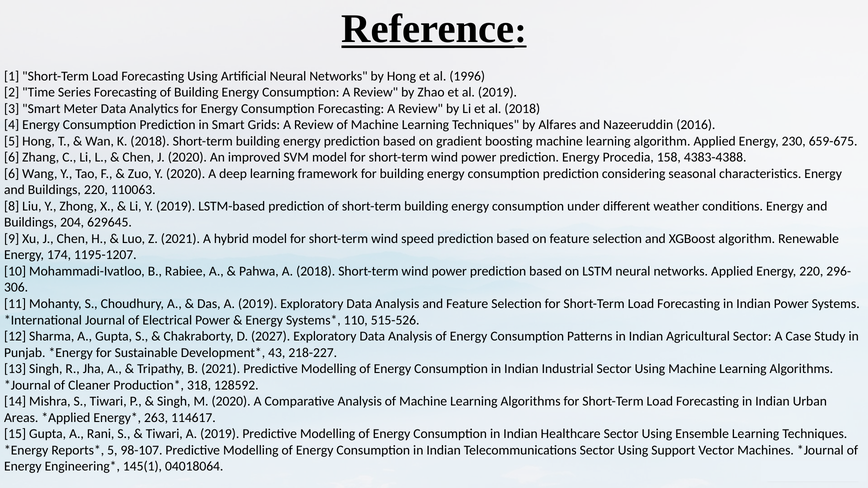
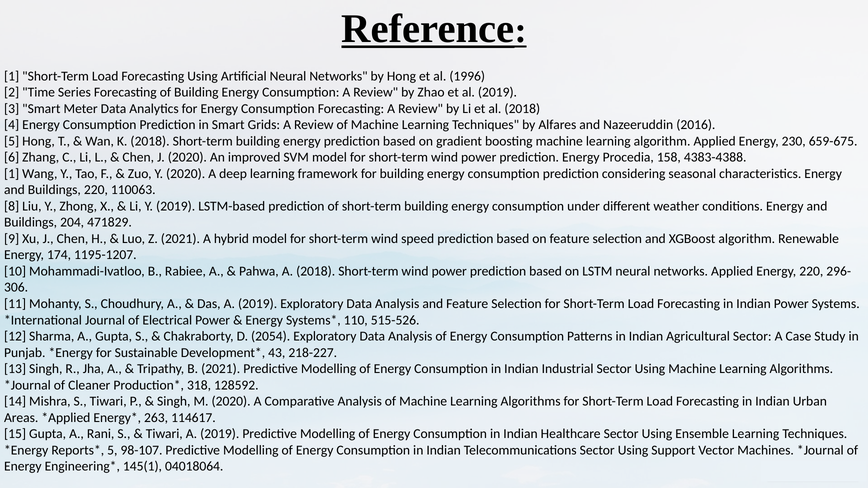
6 at (12, 174): 6 -> 1
629645: 629645 -> 471829
2027: 2027 -> 2054
